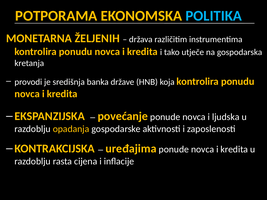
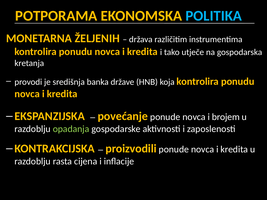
ljudska: ljudska -> brojem
opadanja colour: yellow -> light green
uređajima: uređajima -> proizvodili
